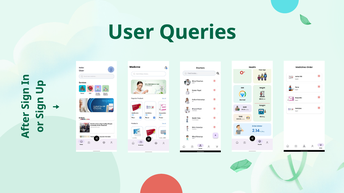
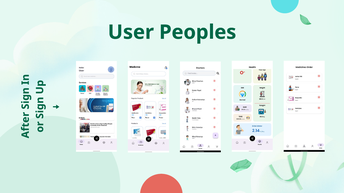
Queries: Queries -> Peoples
